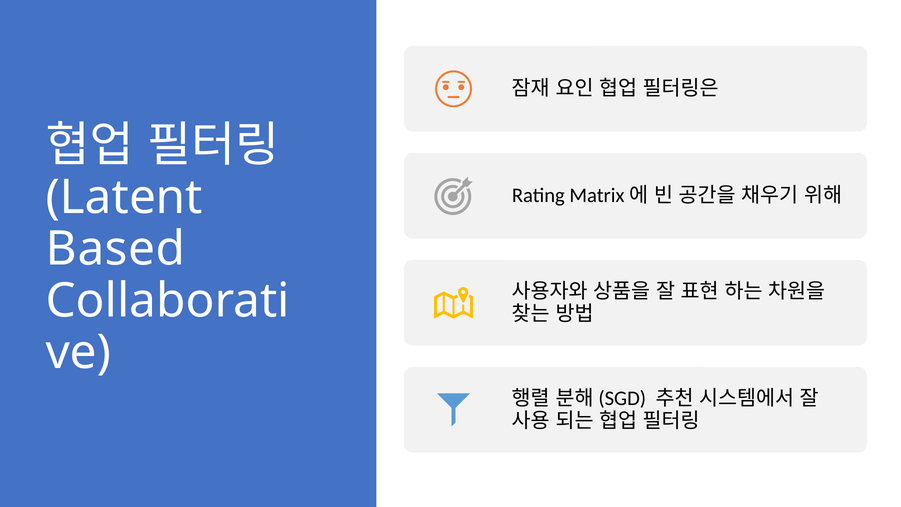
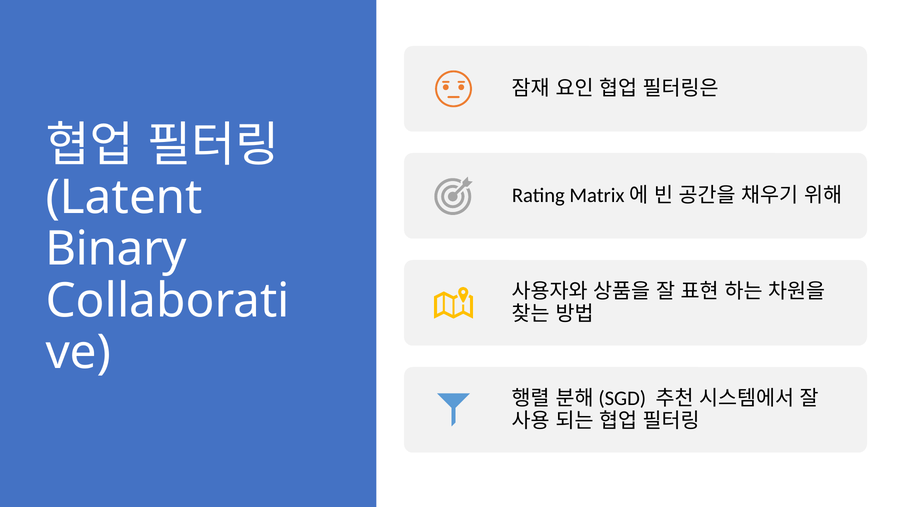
Based: Based -> Binary
